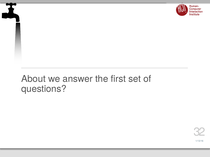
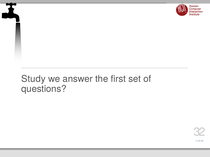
About: About -> Study
